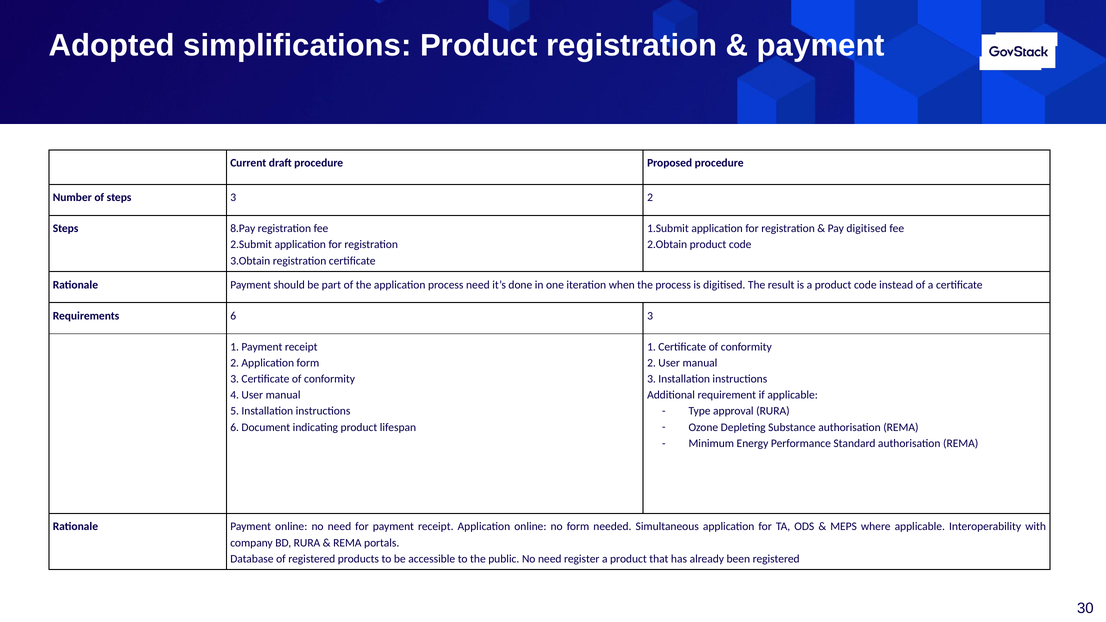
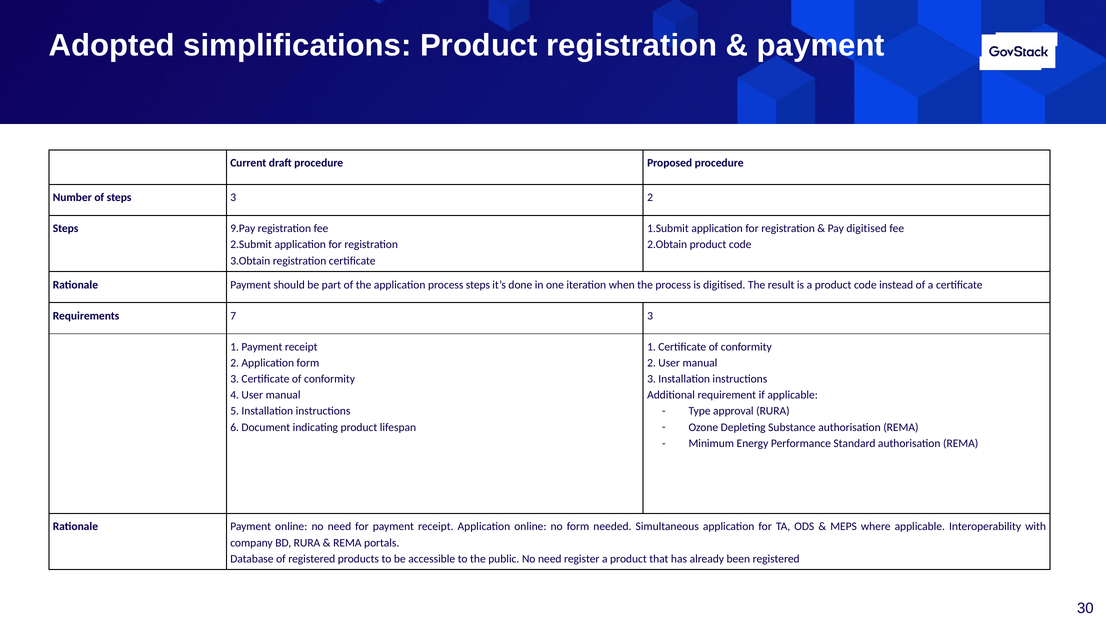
8.Pay: 8.Pay -> 9.Pay
process need: need -> steps
Requirements 6: 6 -> 7
